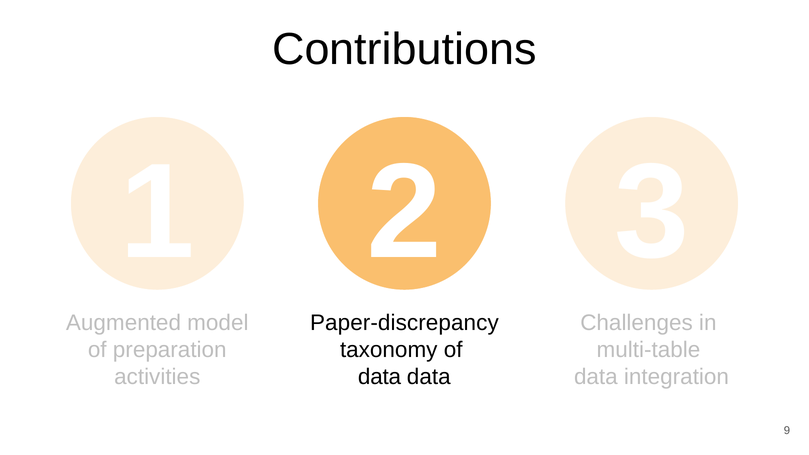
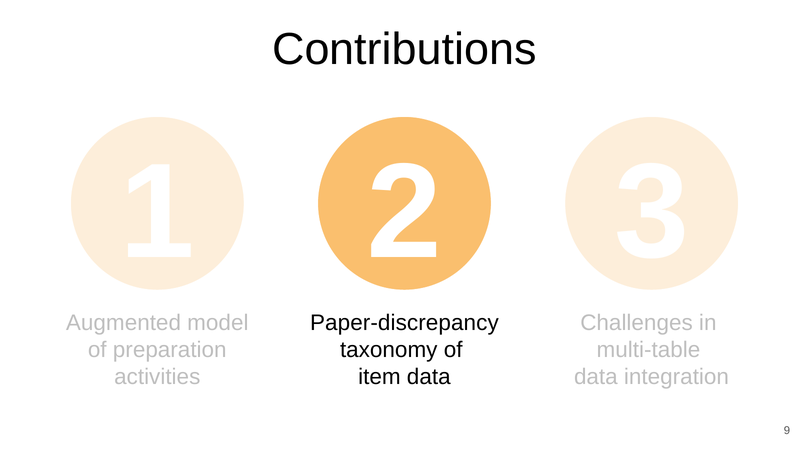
data at (380, 377): data -> item
